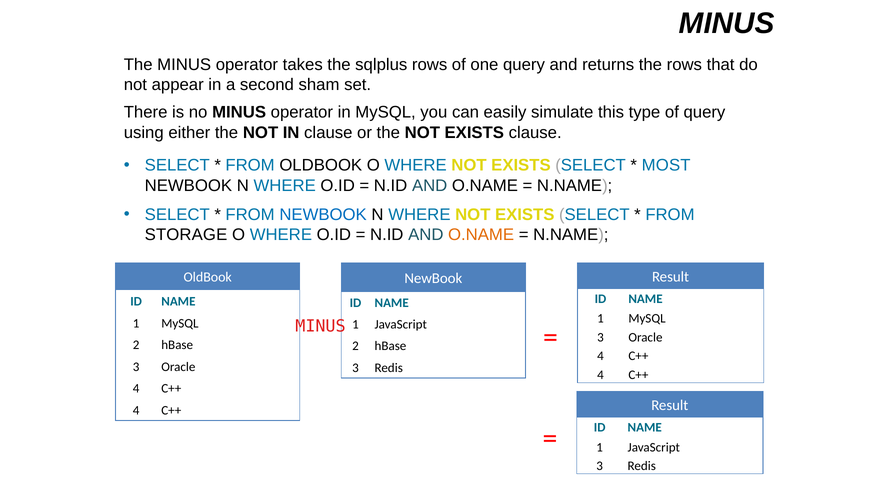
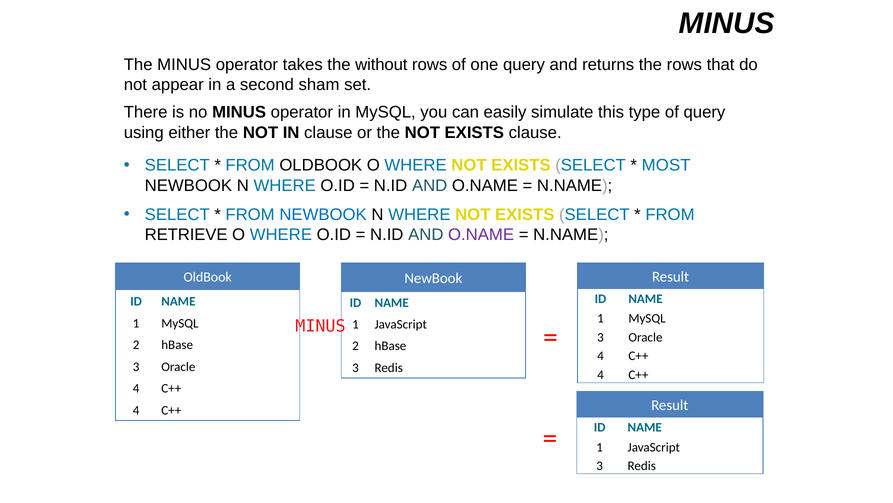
sqlplus: sqlplus -> without
STORAGE: STORAGE -> RETRIEVE
O.NAME at (481, 234) colour: orange -> purple
